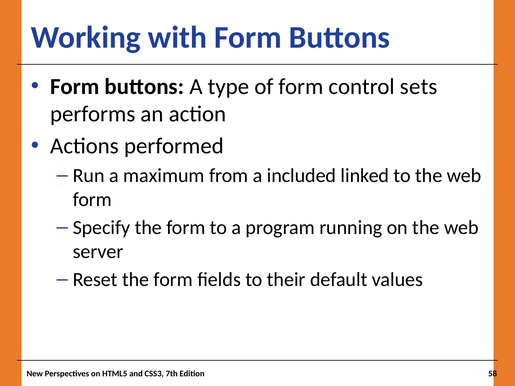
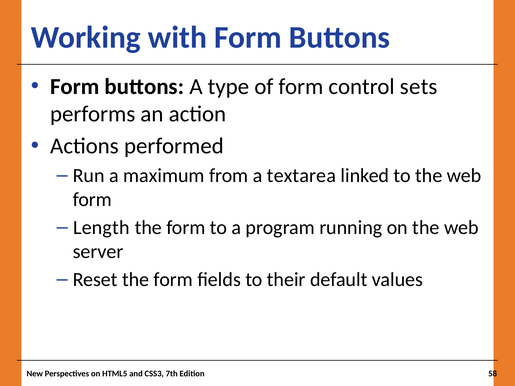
included: included -> textarea
Specify: Specify -> Length
